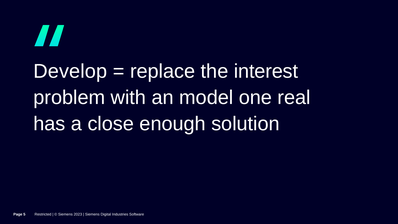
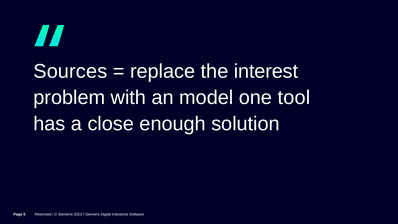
Develop: Develop -> Sources
real: real -> tool
